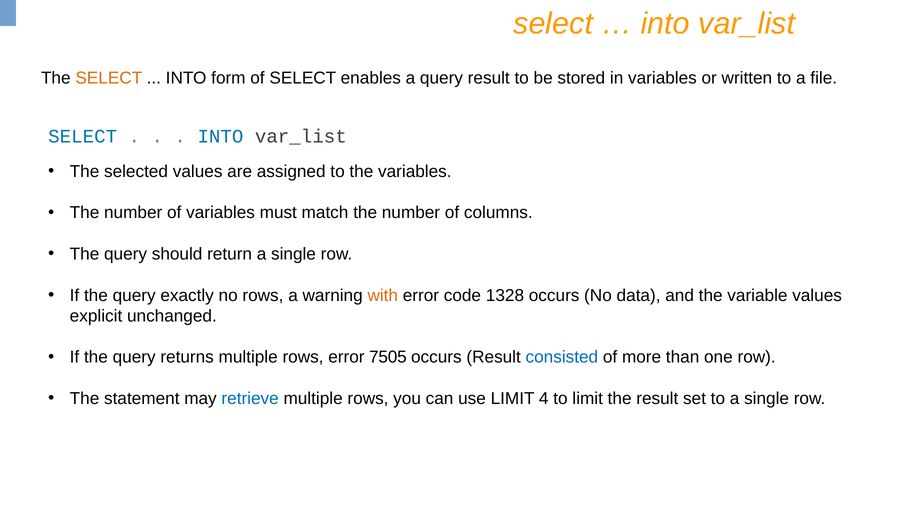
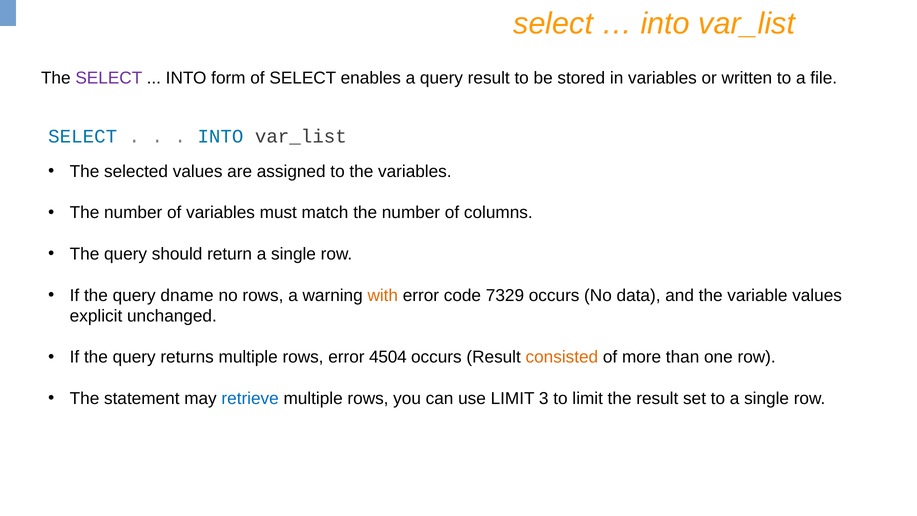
SELECT at (109, 78) colour: orange -> purple
exactly: exactly -> dname
1328: 1328 -> 7329
7505: 7505 -> 4504
consisted colour: blue -> orange
4: 4 -> 3
